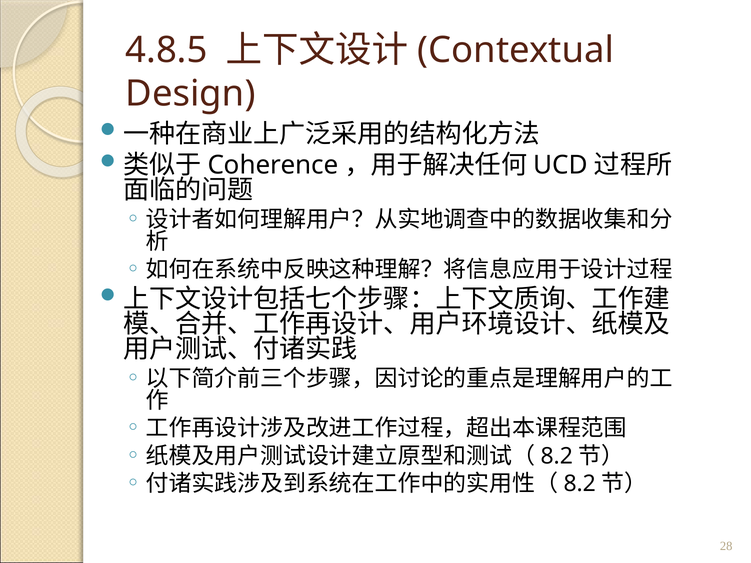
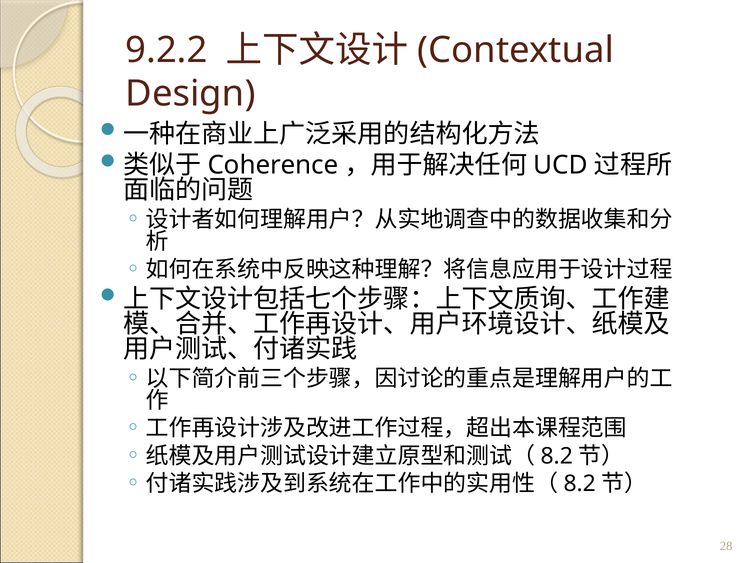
4.8.5: 4.8.5 -> 9.2.2
